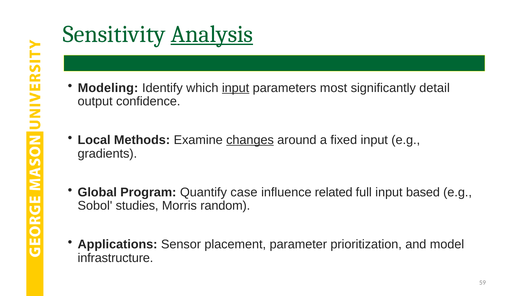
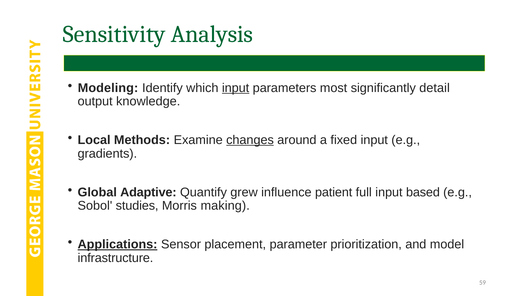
Analysis underline: present -> none
confidence: confidence -> knowledge
Program: Program -> Adaptive
case: case -> grew
related: related -> patient
random: random -> making
Applications underline: none -> present
